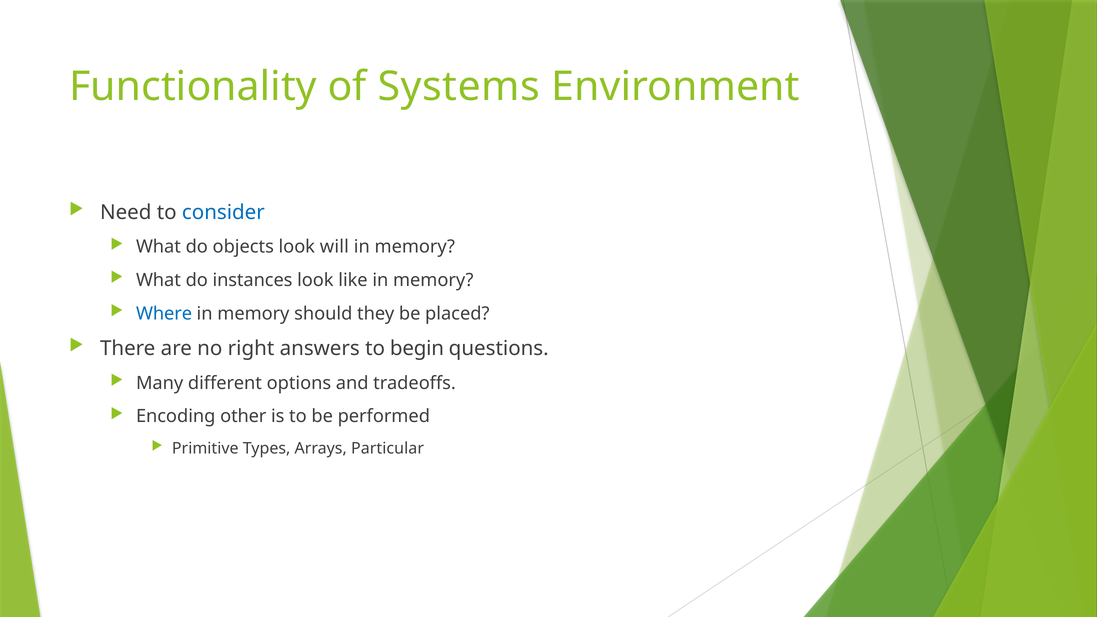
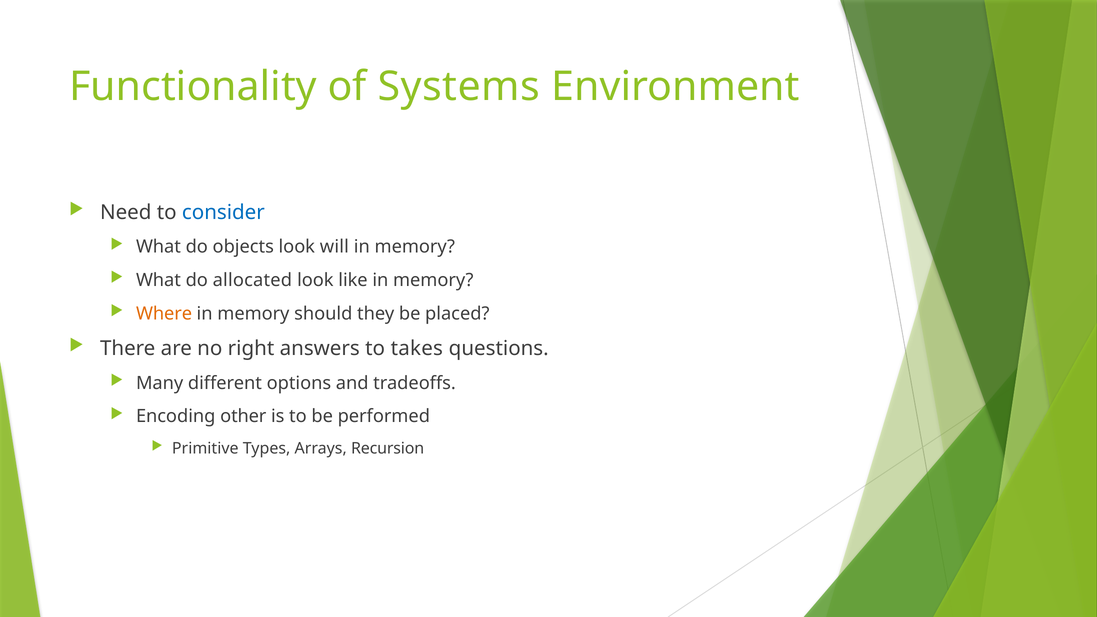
instances: instances -> allocated
Where colour: blue -> orange
begin: begin -> takes
Particular: Particular -> Recursion
